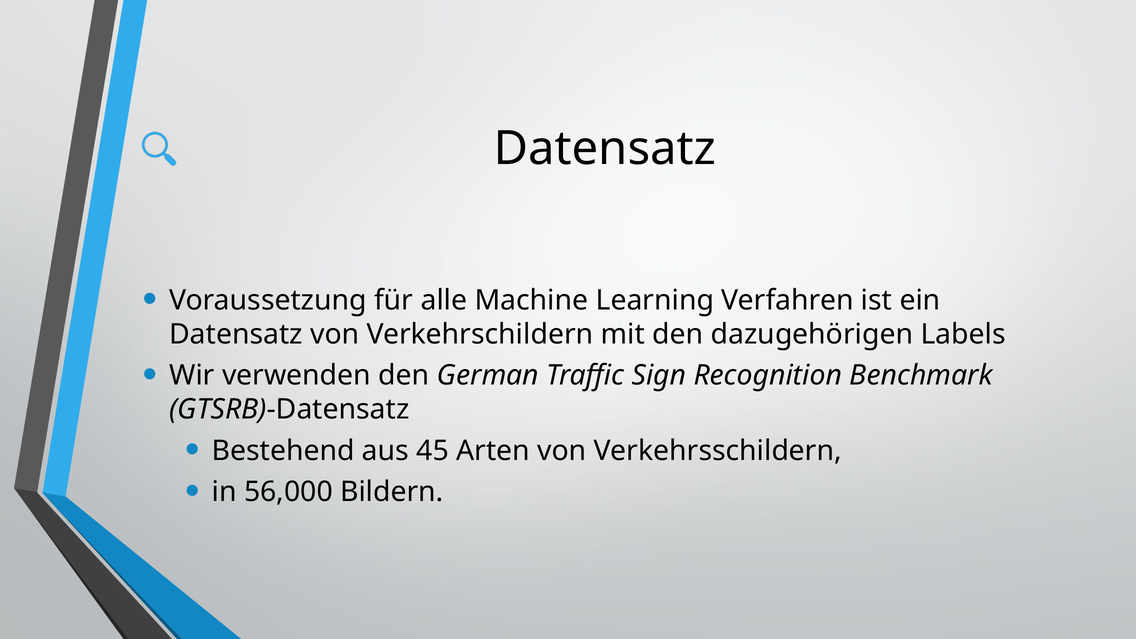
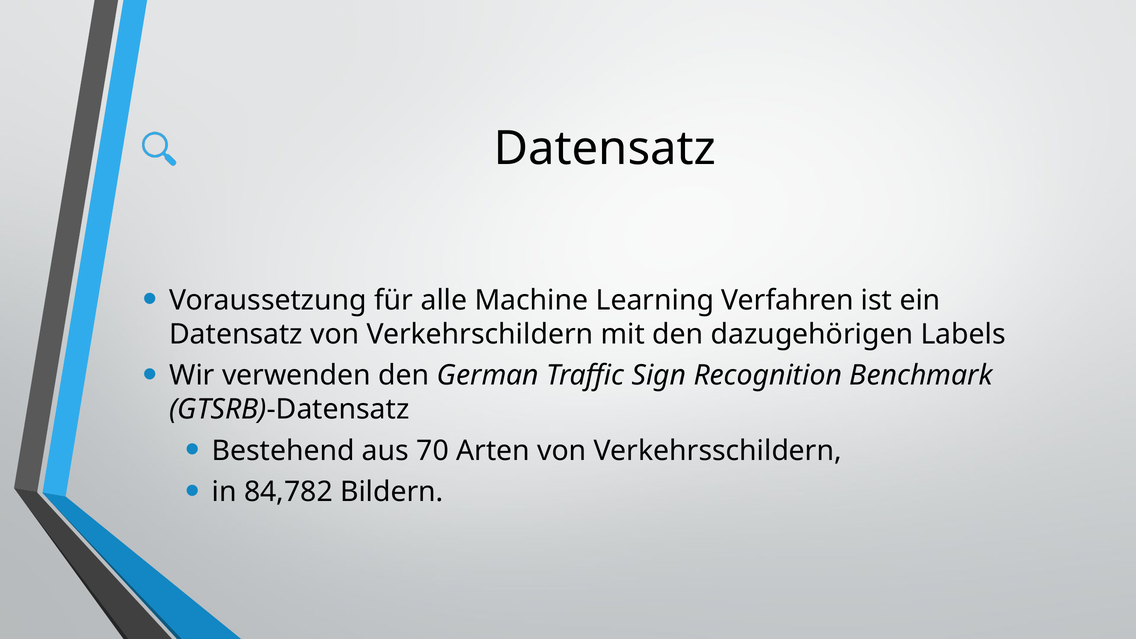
45: 45 -> 70
56,000: 56,000 -> 84,782
